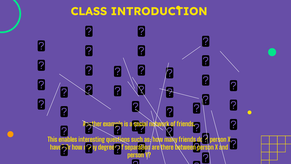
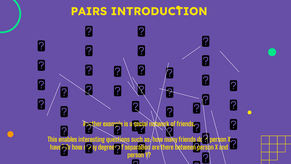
CLASS: CLASS -> PAIRS
